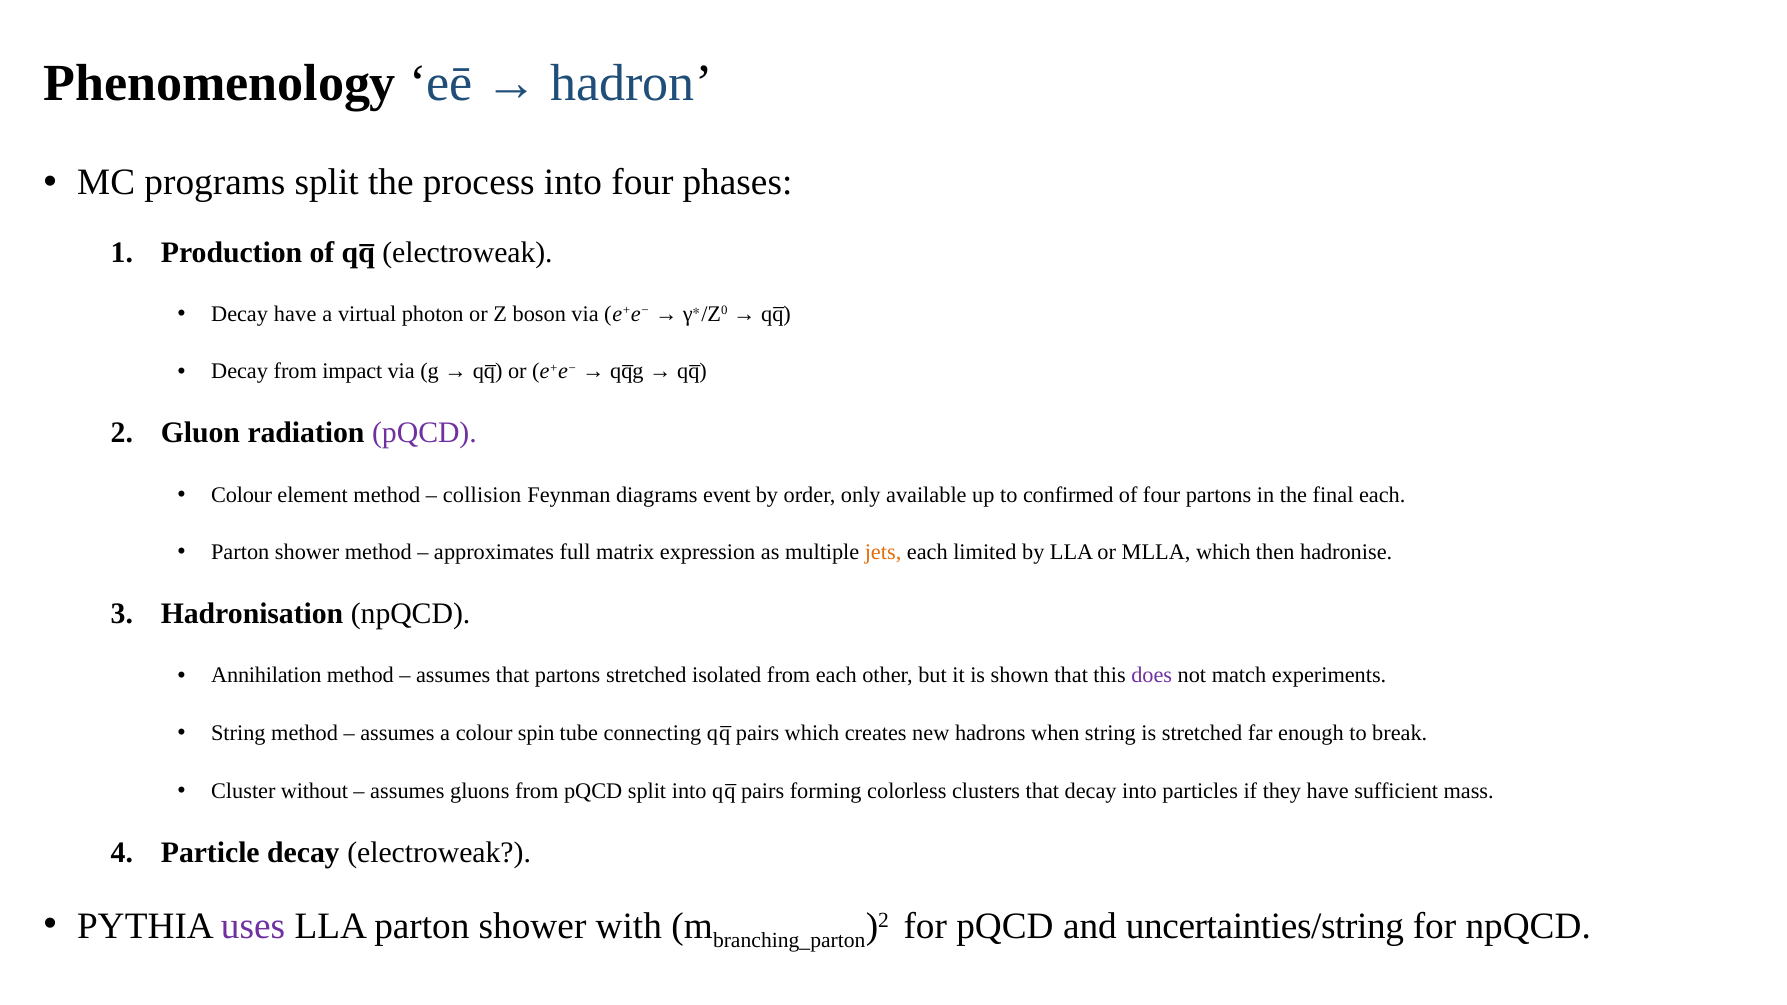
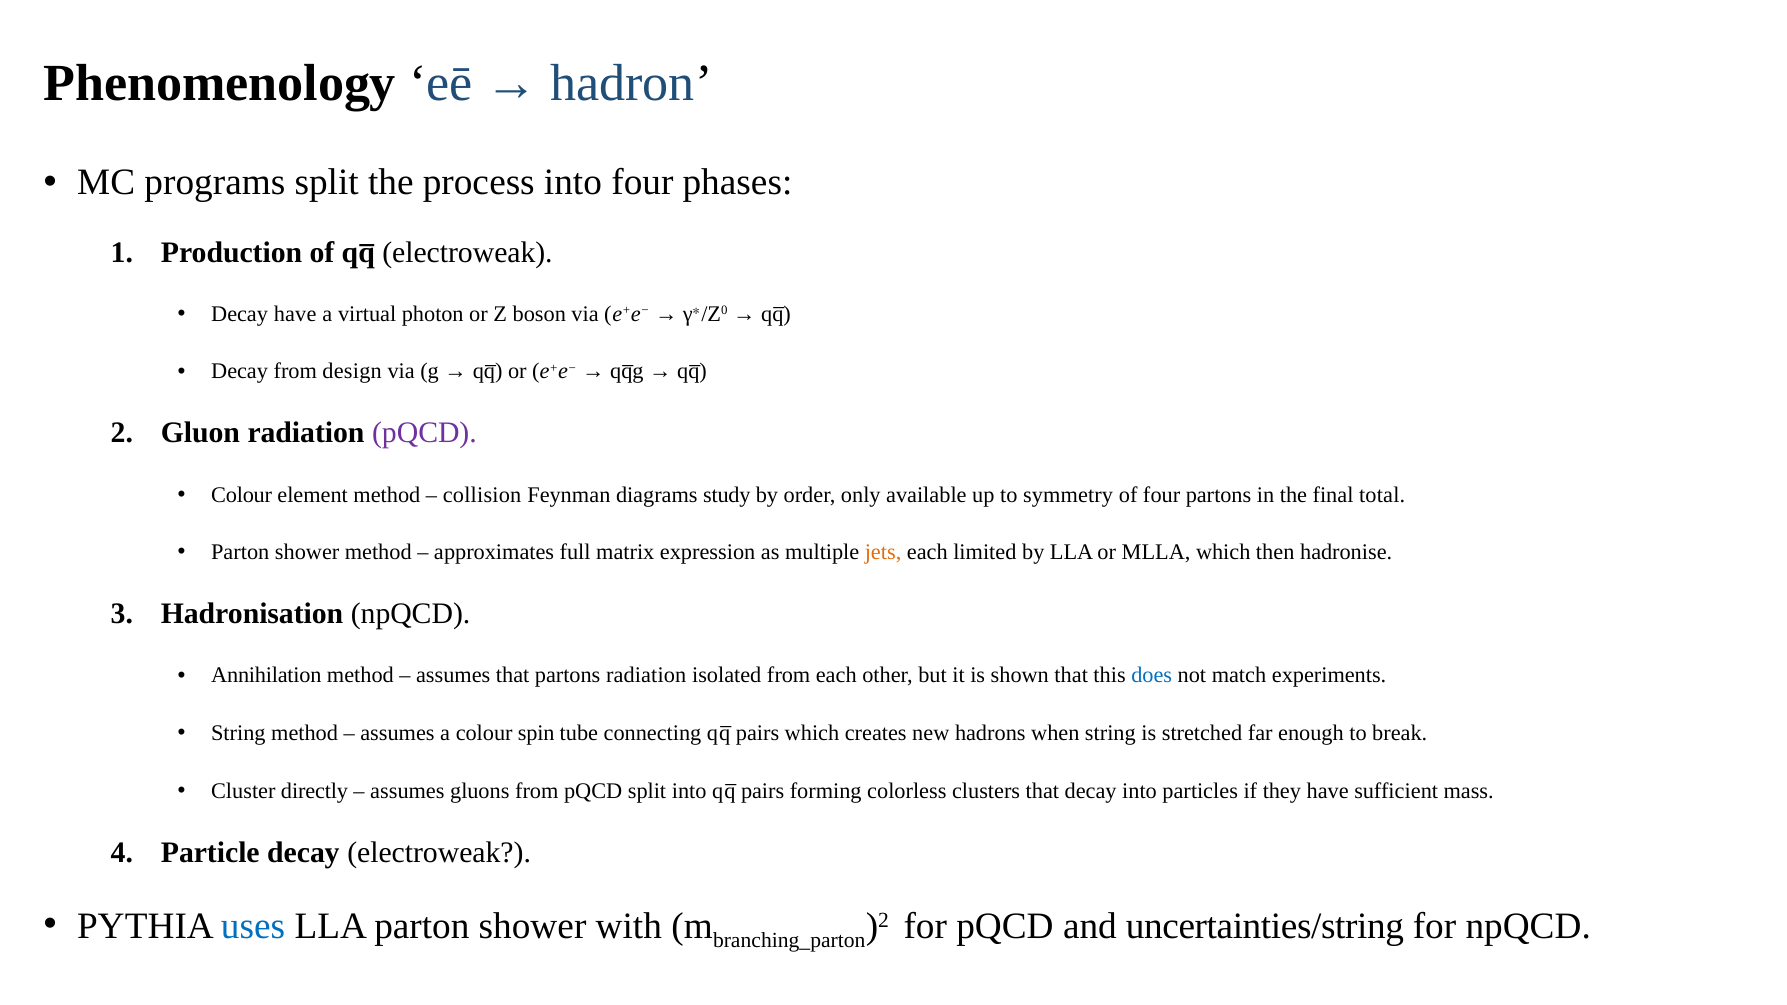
impact: impact -> design
event: event -> study
confirmed: confirmed -> symmetry
final each: each -> total
partons stretched: stretched -> radiation
does colour: purple -> blue
without: without -> directly
uses colour: purple -> blue
